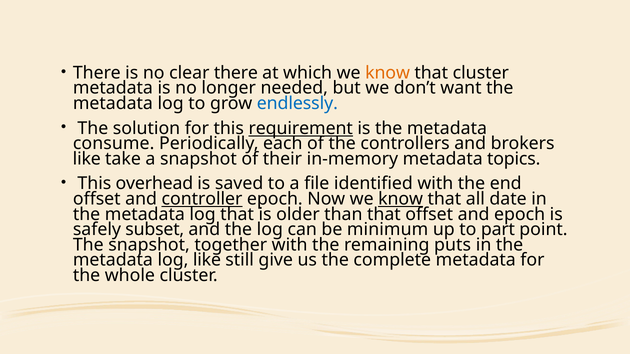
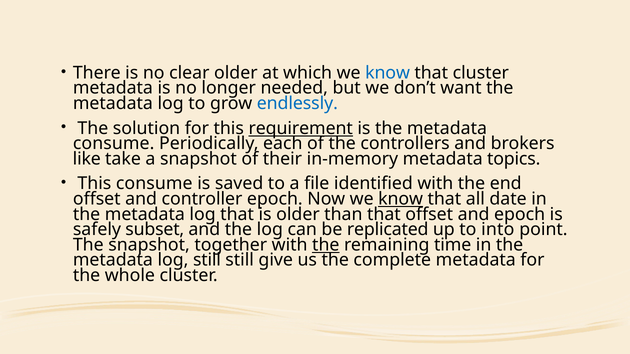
clear there: there -> older
know at (388, 73) colour: orange -> blue
This overhead: overhead -> consume
controller underline: present -> none
minimum: minimum -> replicated
part: part -> into
the at (326, 245) underline: none -> present
puts: puts -> time
log like: like -> still
